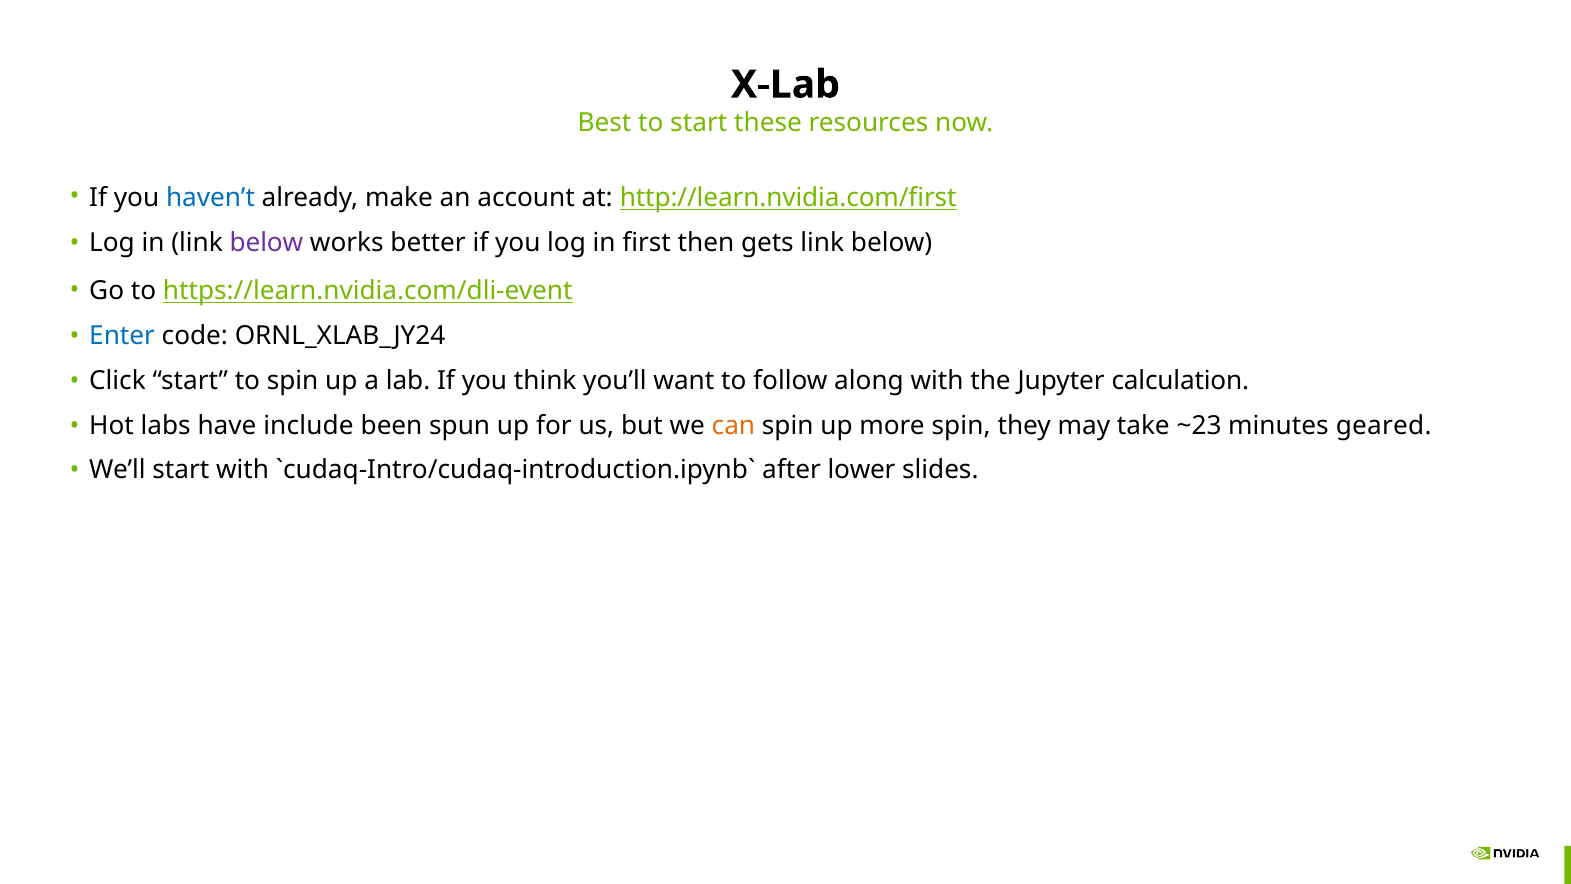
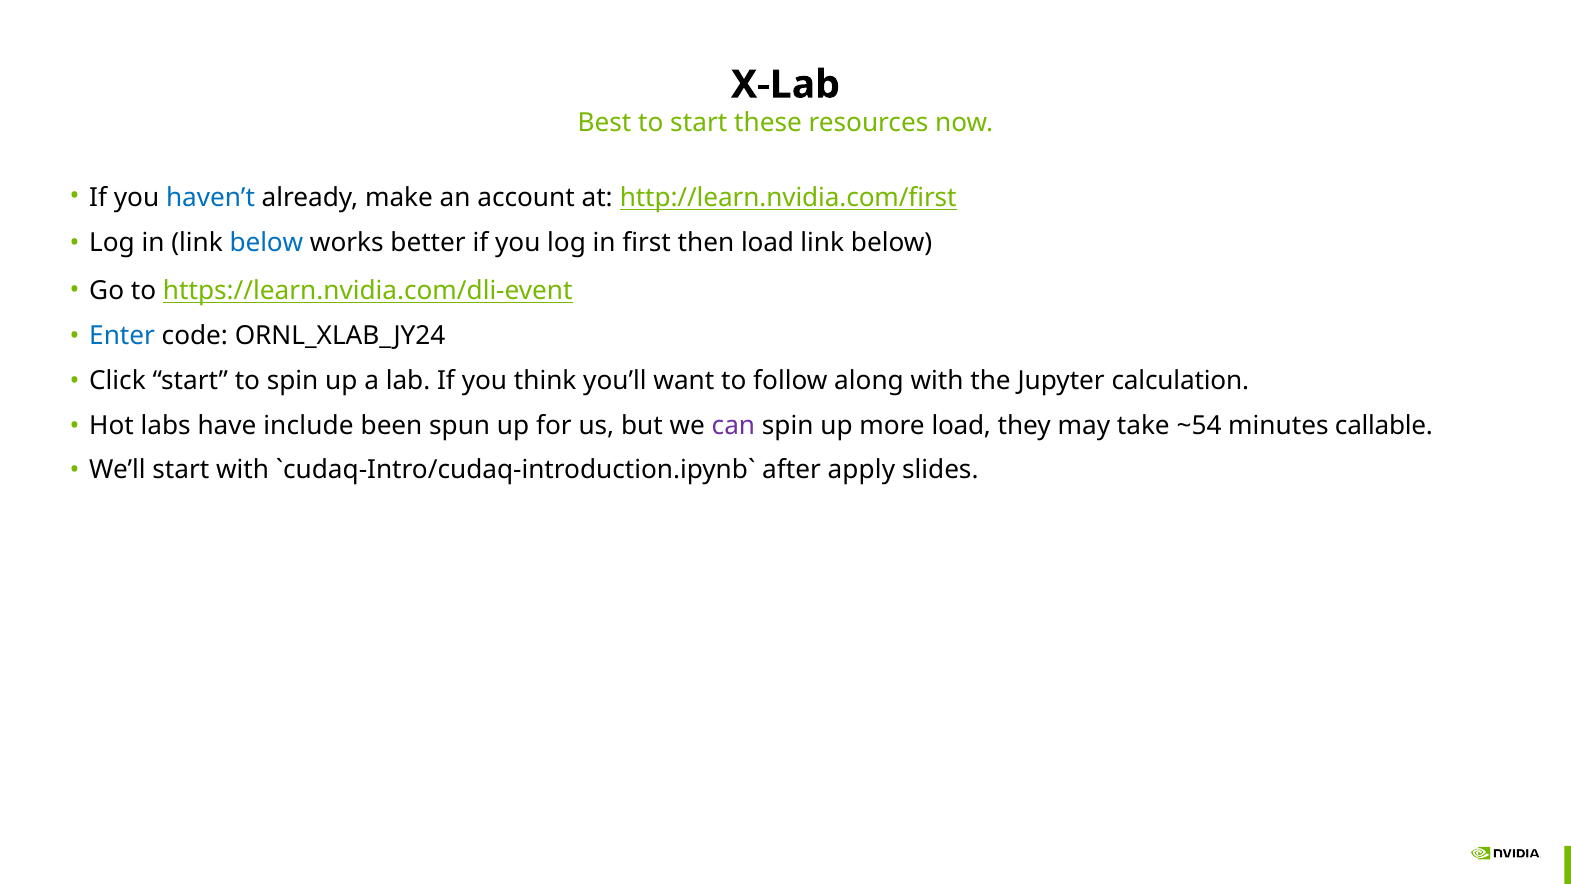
below at (266, 243) colour: purple -> blue
then gets: gets -> load
can colour: orange -> purple
more spin: spin -> load
~23: ~23 -> ~54
geared: geared -> callable
lower: lower -> apply
